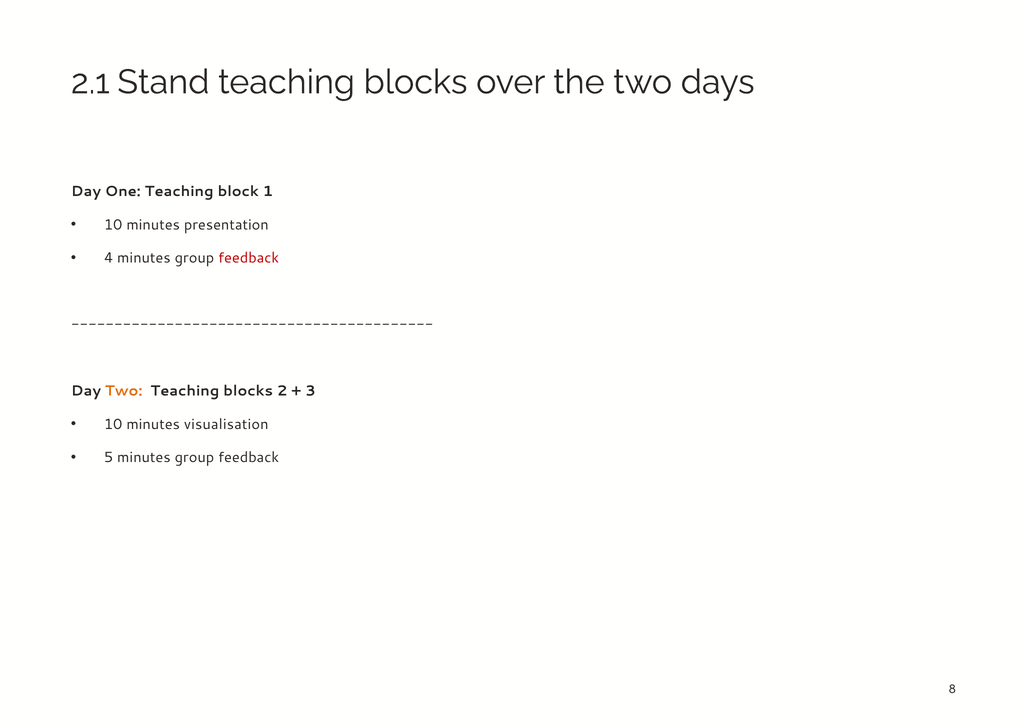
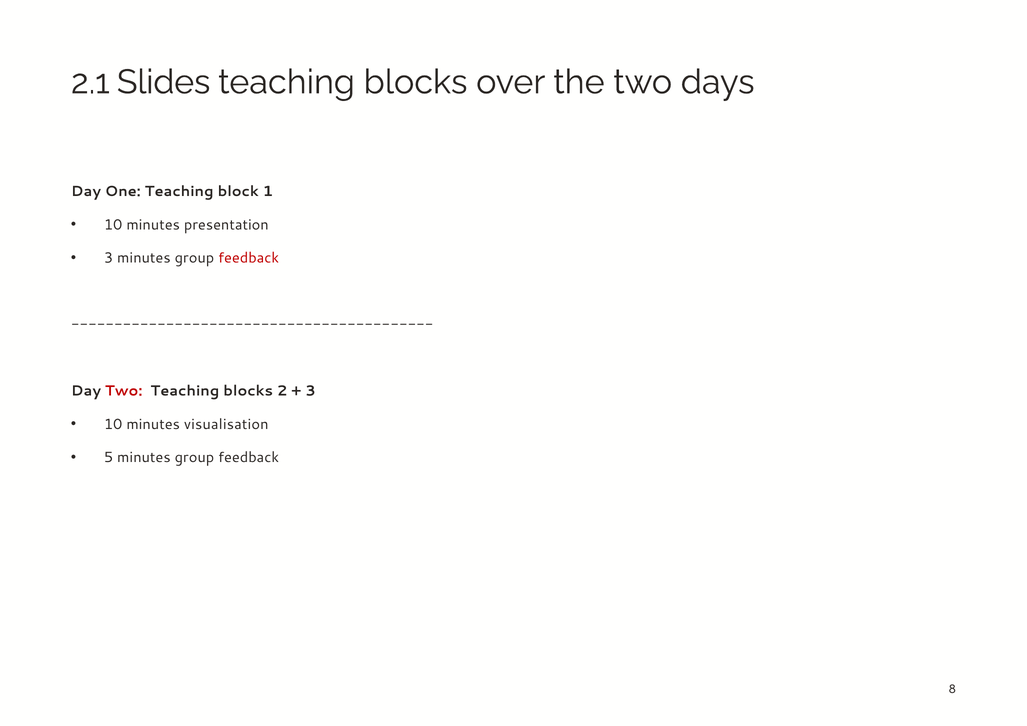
Stand: Stand -> Slides
4 at (109, 258): 4 -> 3
Two at (124, 391) colour: orange -> red
